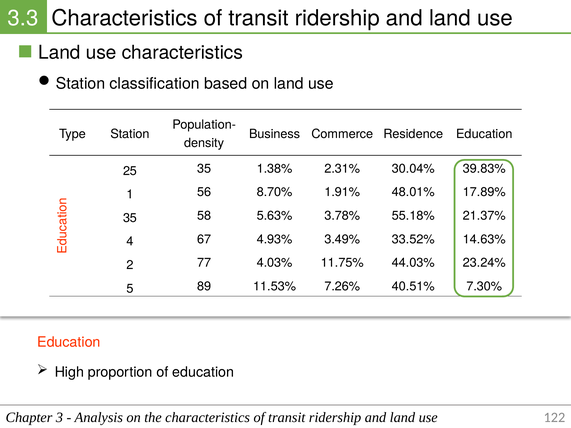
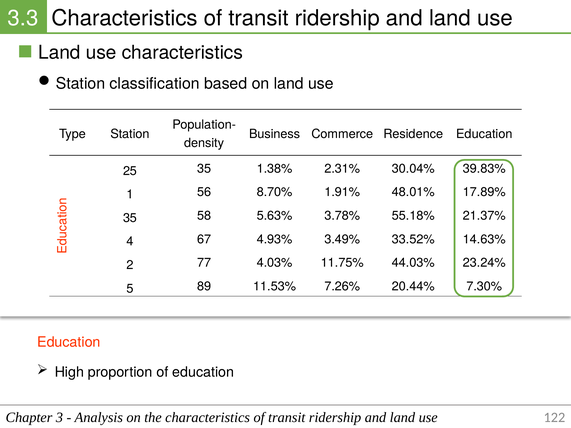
40.51%: 40.51% -> 20.44%
